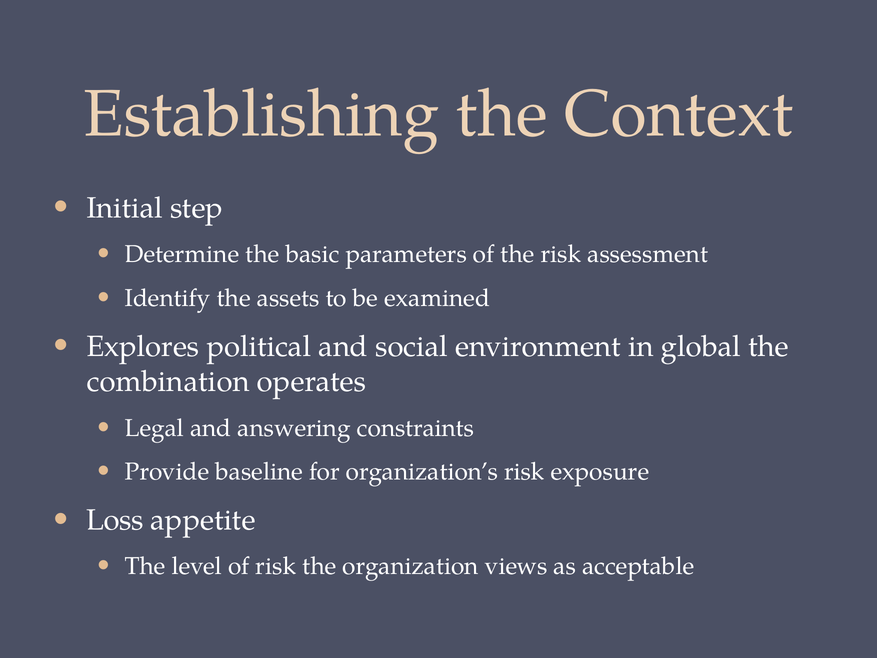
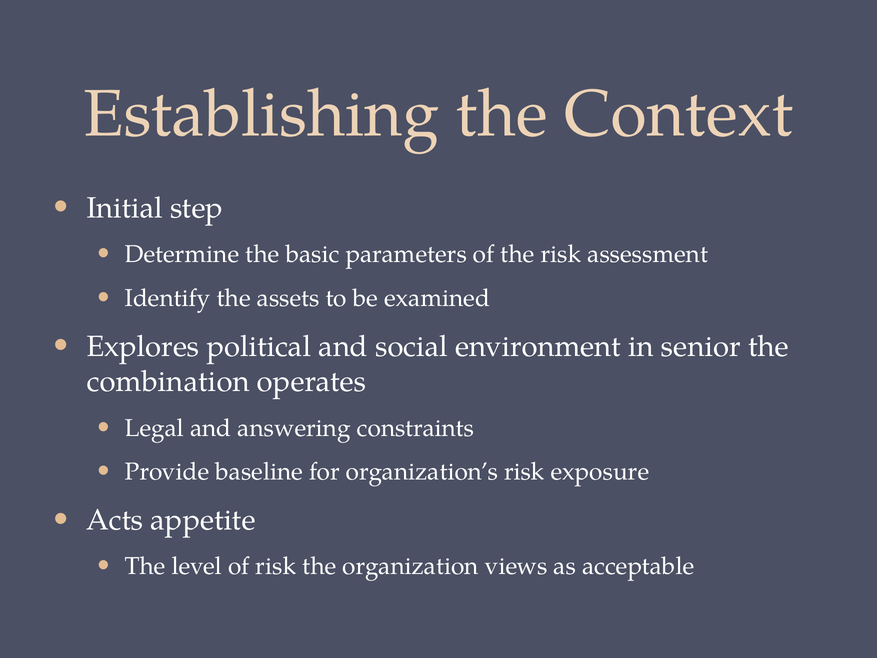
global: global -> senior
Loss: Loss -> Acts
